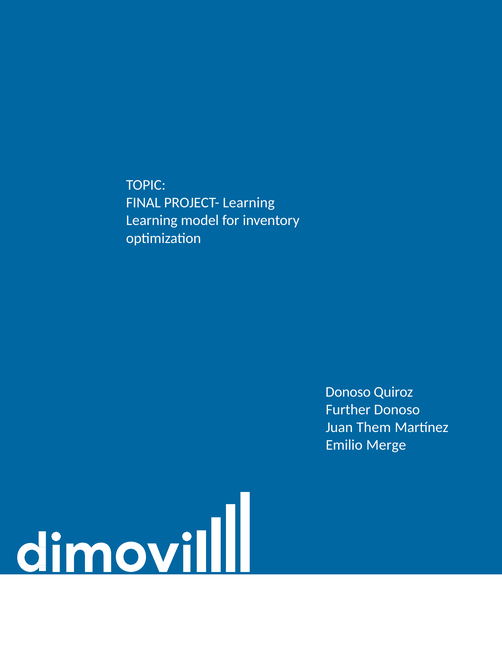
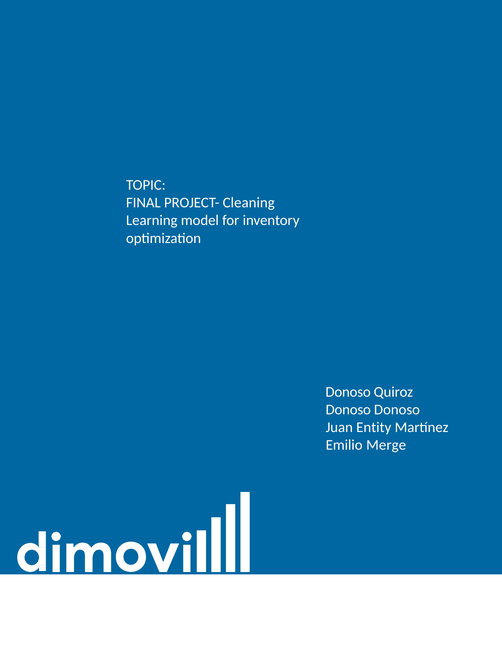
PROJECT- Learning: Learning -> Cleaning
Further at (348, 409): Further -> Donoso
Them: Them -> Entity
